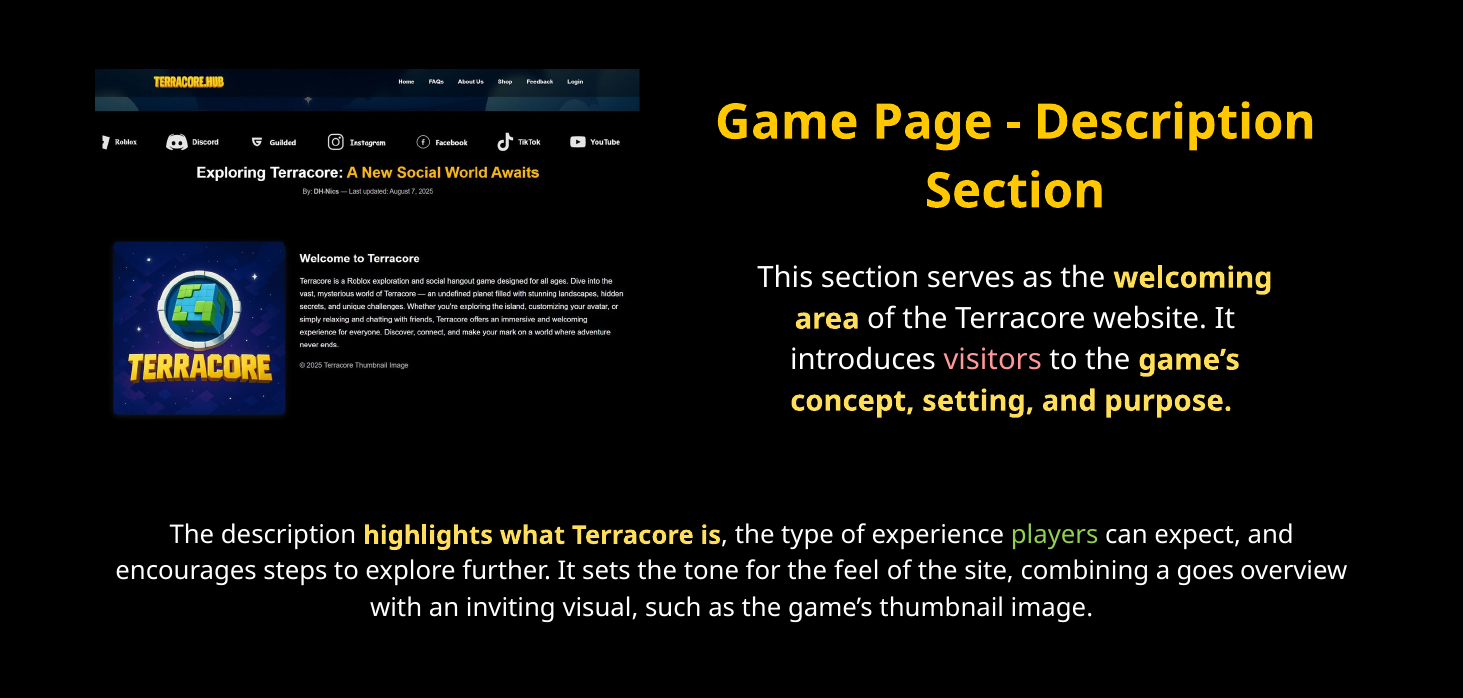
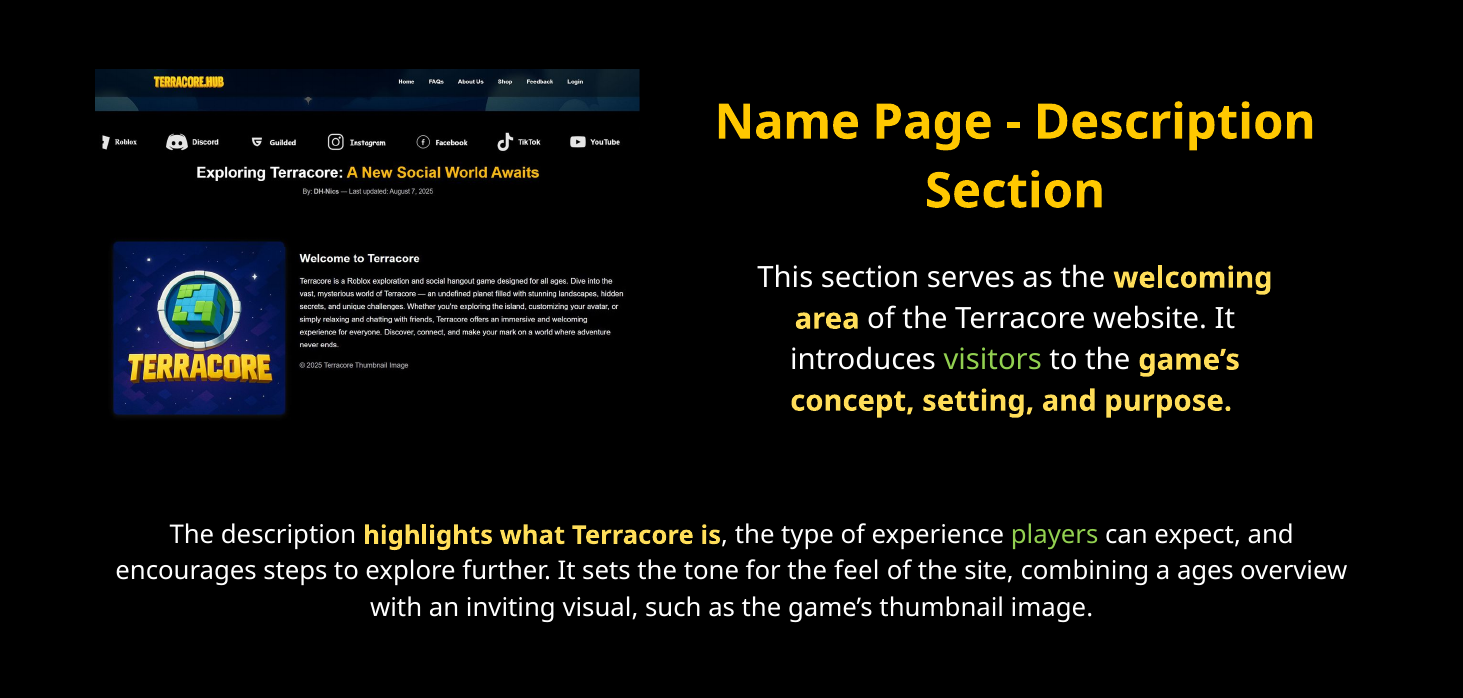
Game: Game -> Name
visitors colour: pink -> light green
goes: goes -> ages
